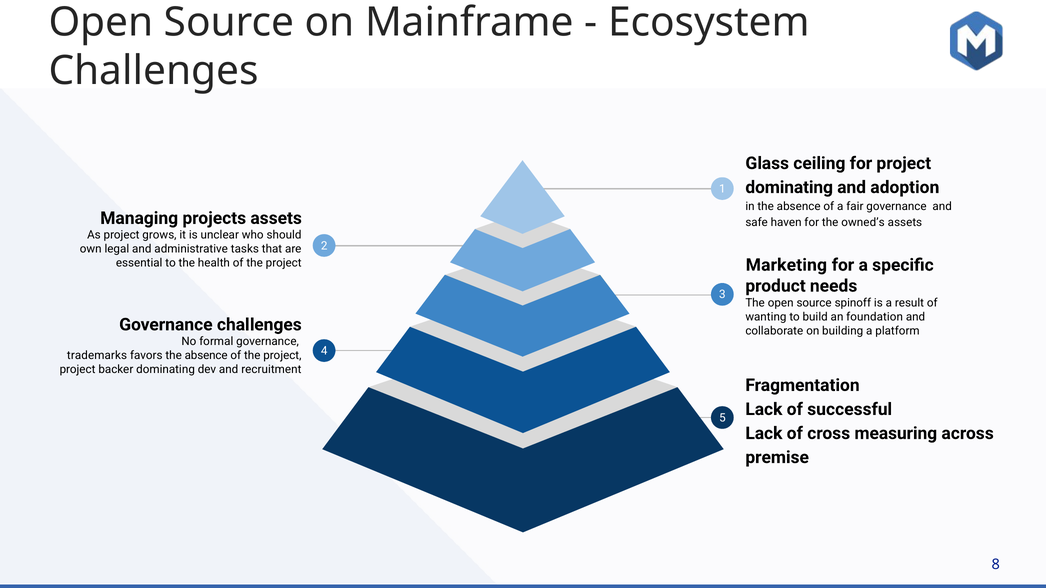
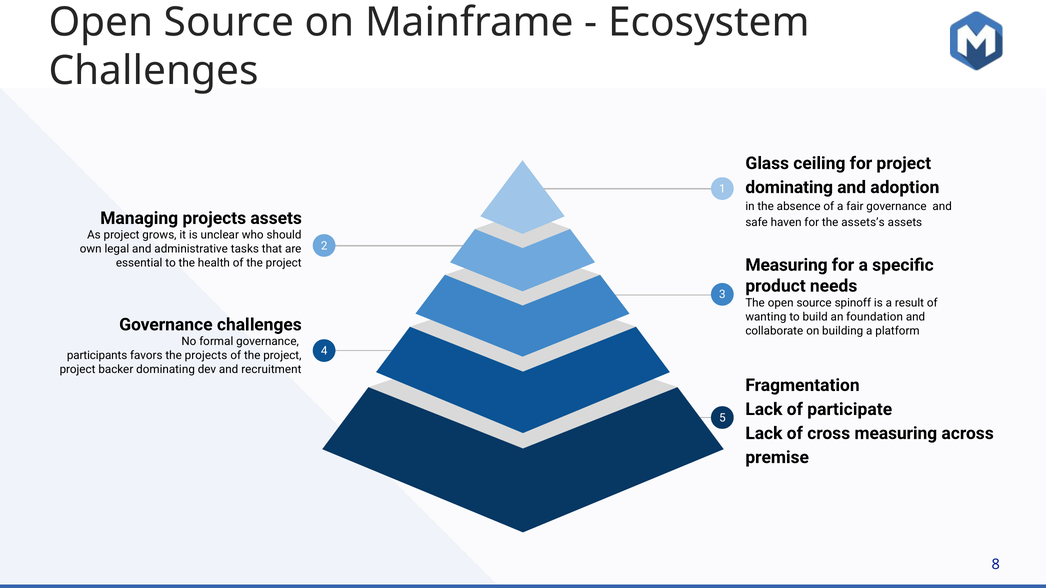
owned’s: owned’s -> assets’s
Marketing at (786, 265): Marketing -> Measuring
trademarks: trademarks -> participants
favors the absence: absence -> projects
successful: successful -> participate
